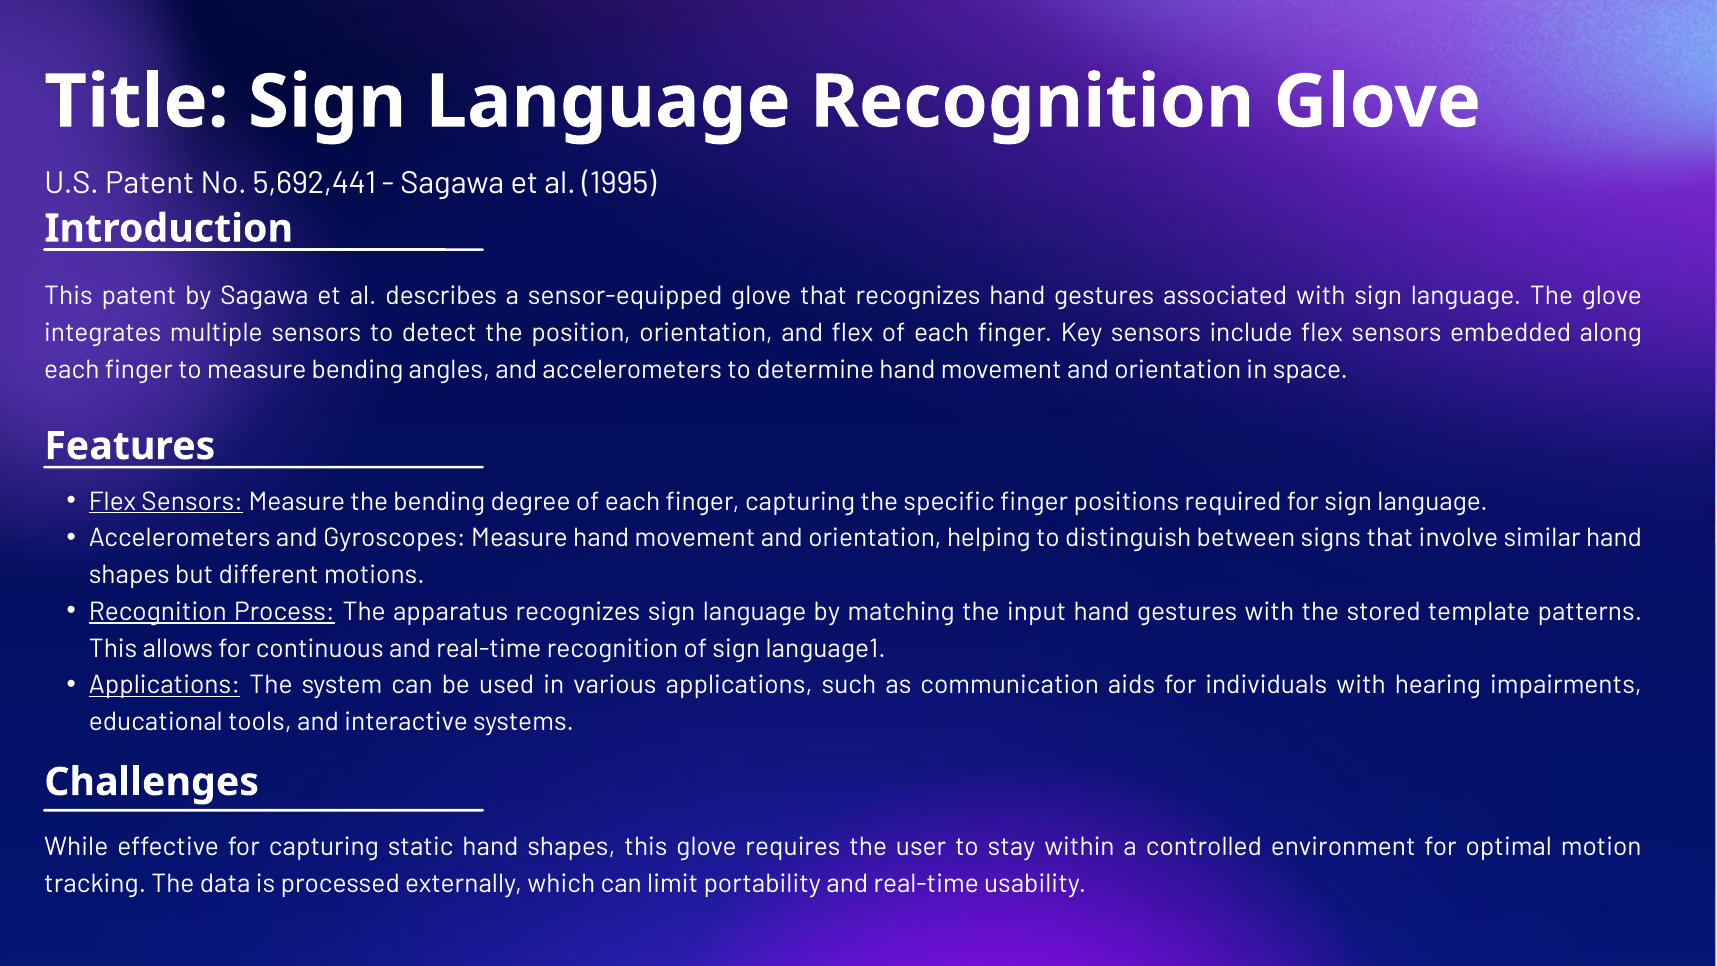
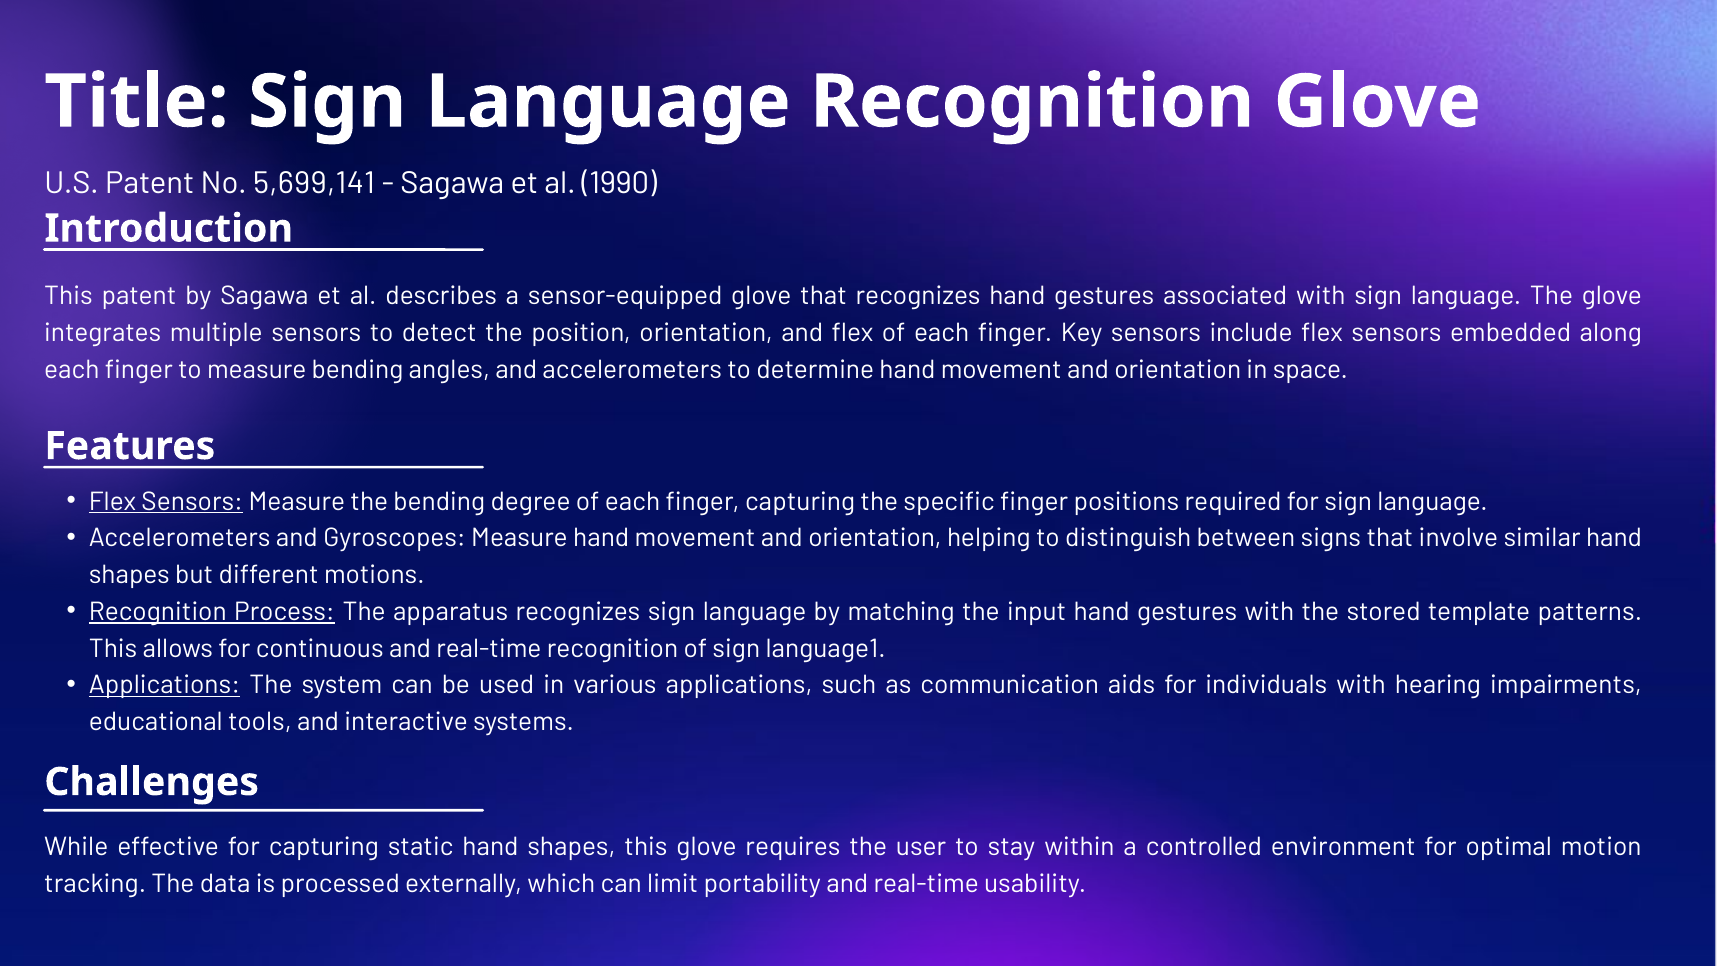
5,692,441: 5,692,441 -> 5,699,141
1995: 1995 -> 1990
